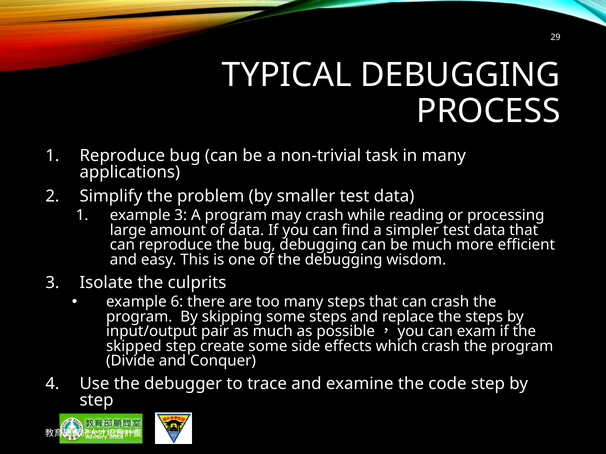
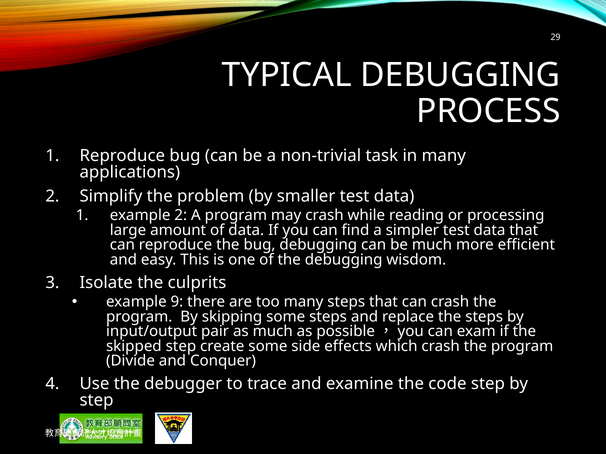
example 3: 3 -> 2
6: 6 -> 9
